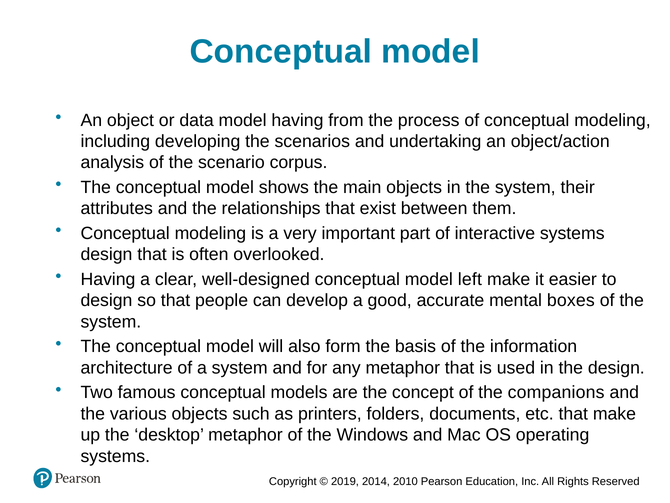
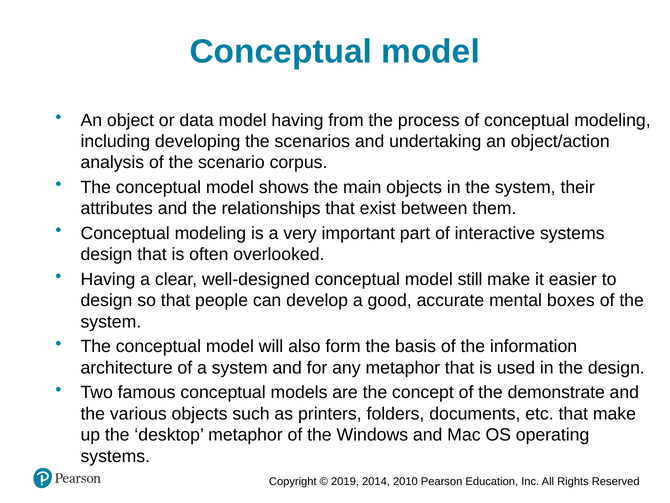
left: left -> still
companions: companions -> demonstrate
